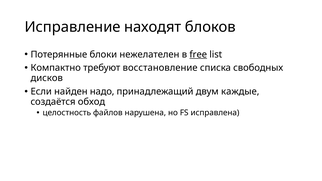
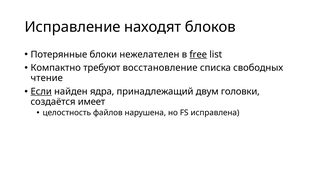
дисков: дисков -> чтение
Если underline: none -> present
надо: надо -> ядра
каждые: каждые -> головки
обход: обход -> имеет
